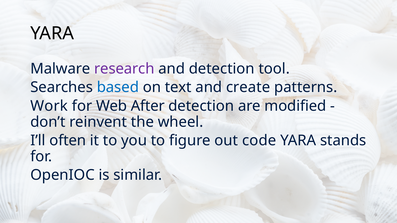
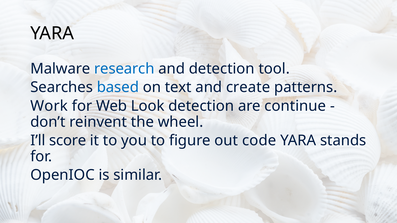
research colour: purple -> blue
After: After -> Look
modified: modified -> continue
often: often -> score
